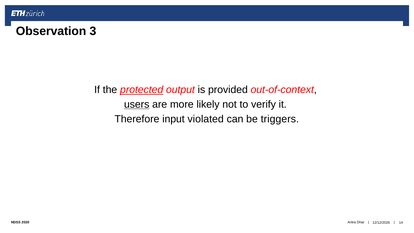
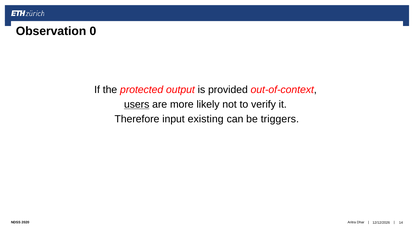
3: 3 -> 0
protected underline: present -> none
violated: violated -> existing
